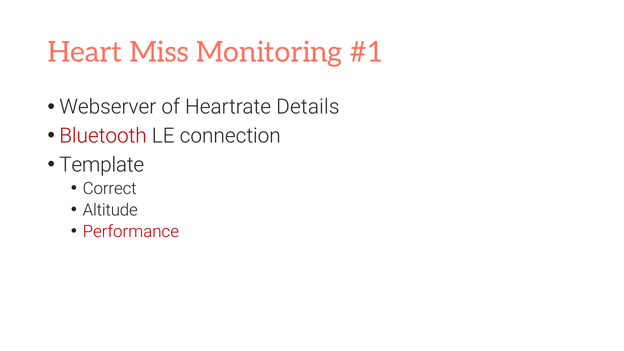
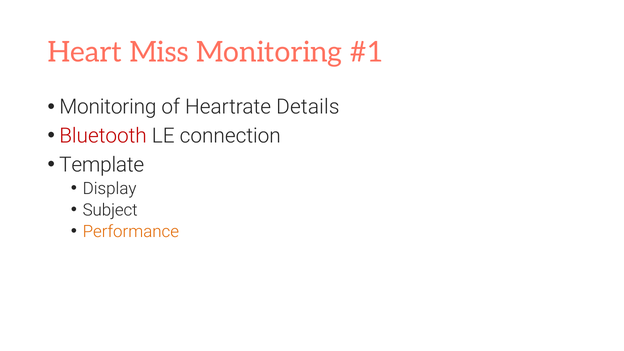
Webserver at (108, 107): Webserver -> Monitoring
Correct: Correct -> Display
Altitude: Altitude -> Subject
Performance colour: red -> orange
